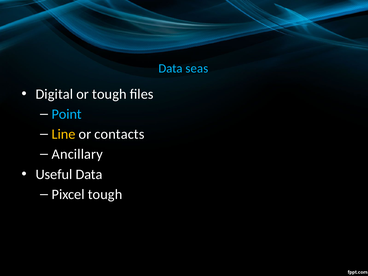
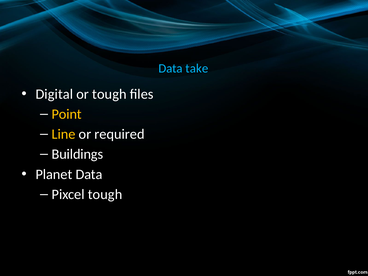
seas: seas -> take
Point colour: light blue -> yellow
contacts: contacts -> required
Ancillary: Ancillary -> Buildings
Useful: Useful -> Planet
